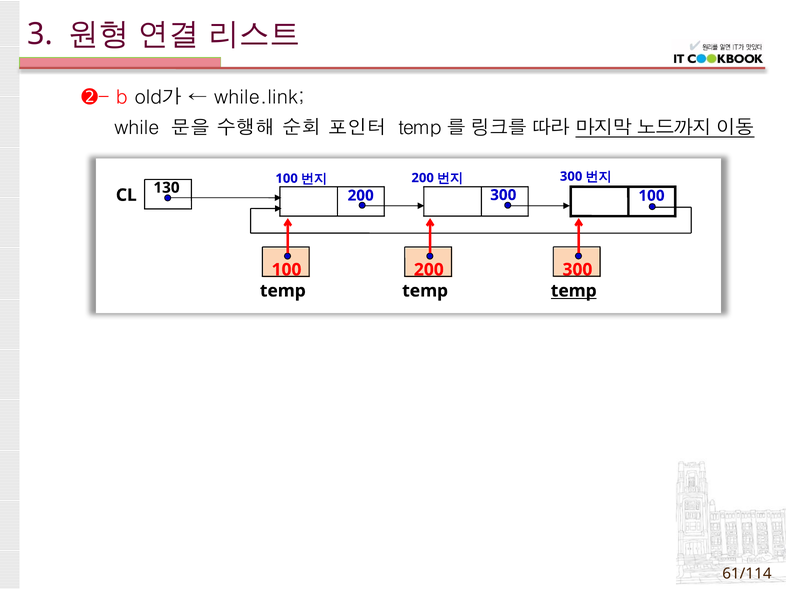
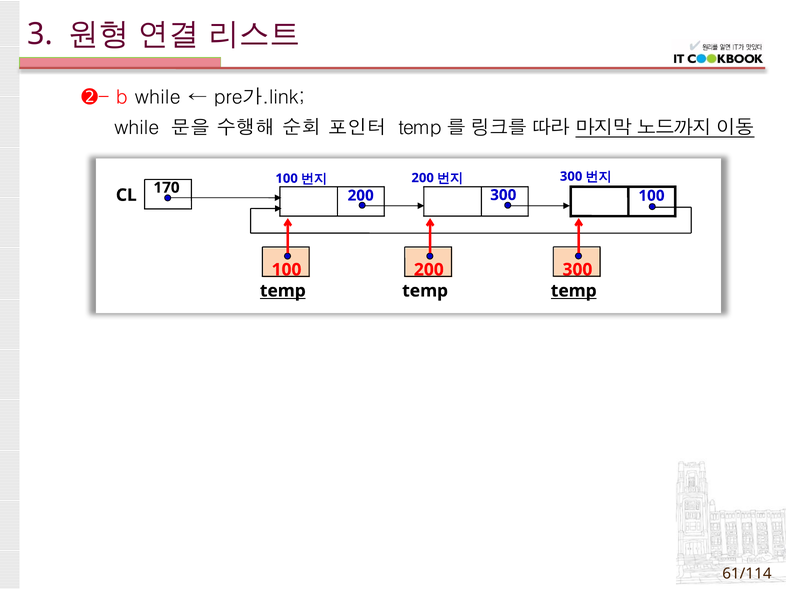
b old가: old가 -> while
while.link: while.link -> pre가.link
130: 130 -> 170
temp at (283, 291) underline: none -> present
